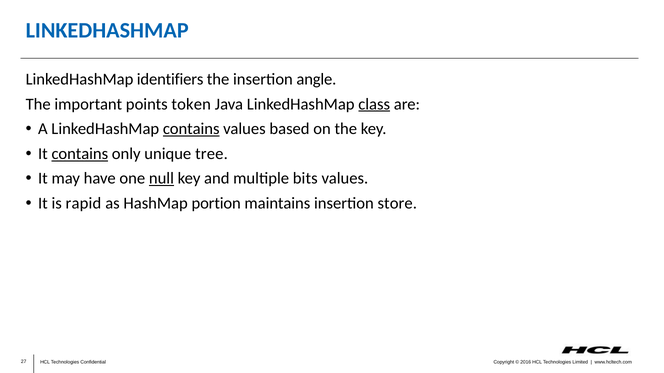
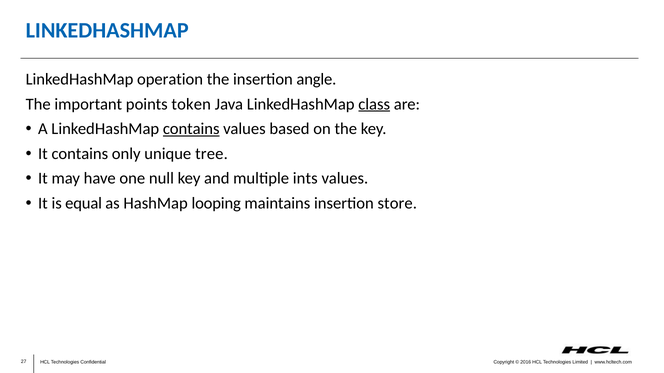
identifiers: identifiers -> operation
contains at (80, 154) underline: present -> none
null underline: present -> none
bits: bits -> ints
rapid: rapid -> equal
portion: portion -> looping
